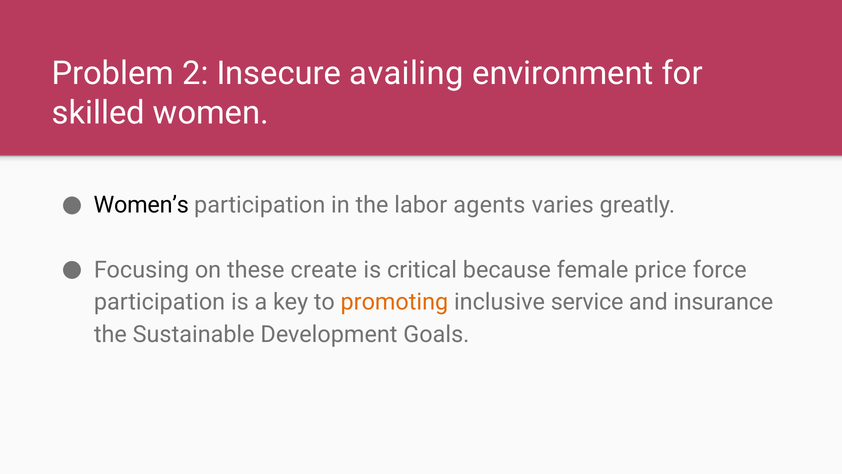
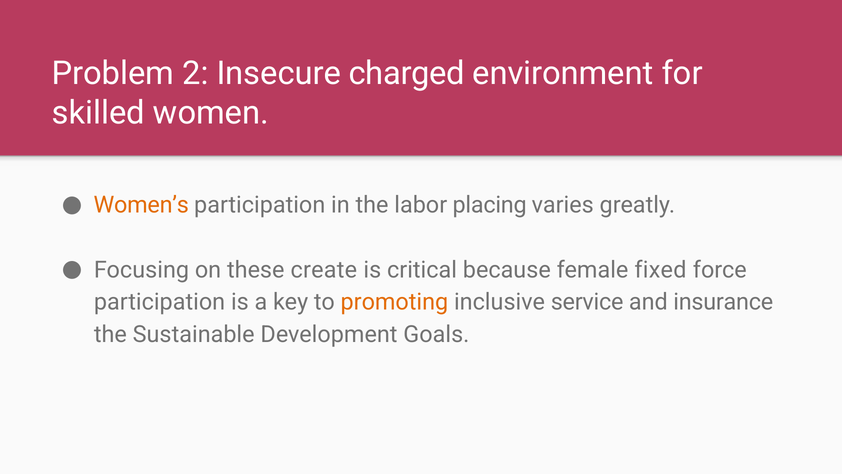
availing: availing -> charged
Women’s colour: black -> orange
agents: agents -> placing
price: price -> fixed
